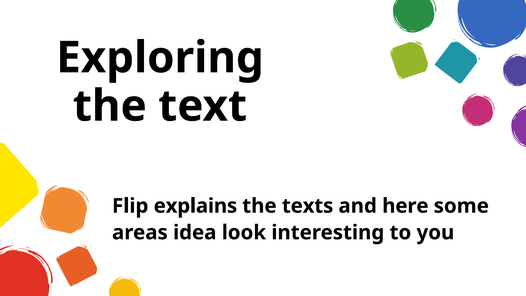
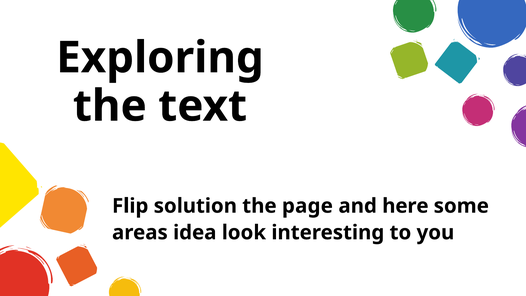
explains: explains -> solution
texts: texts -> page
